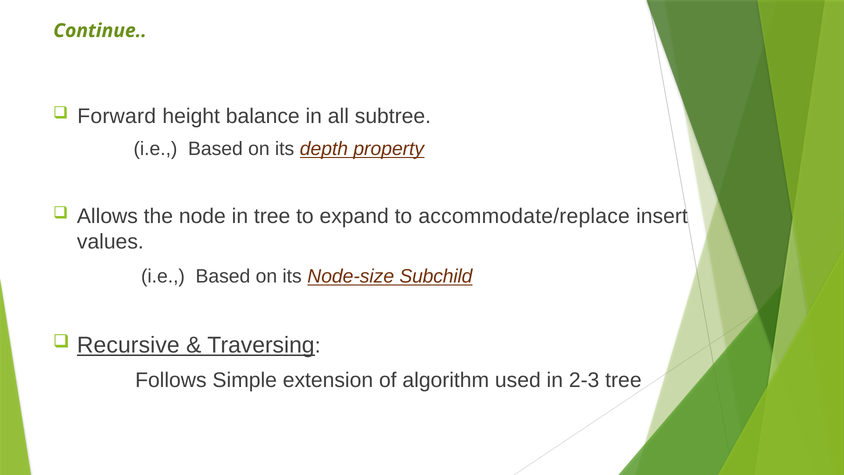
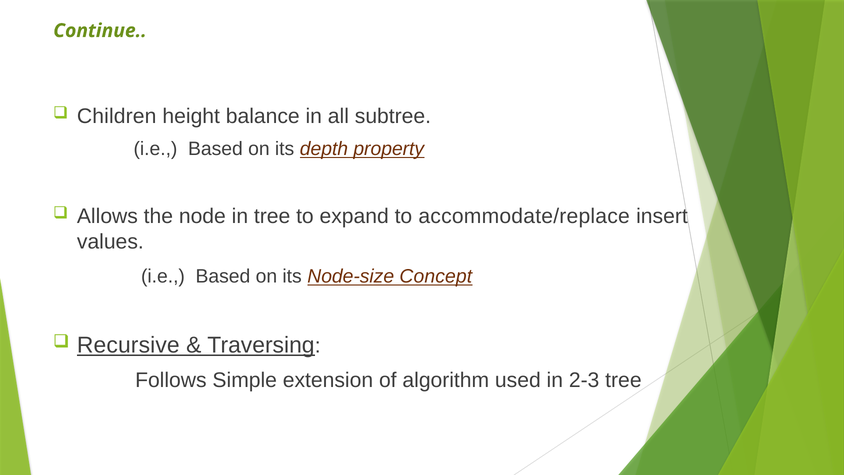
Forward: Forward -> Children
Subchild: Subchild -> Concept
